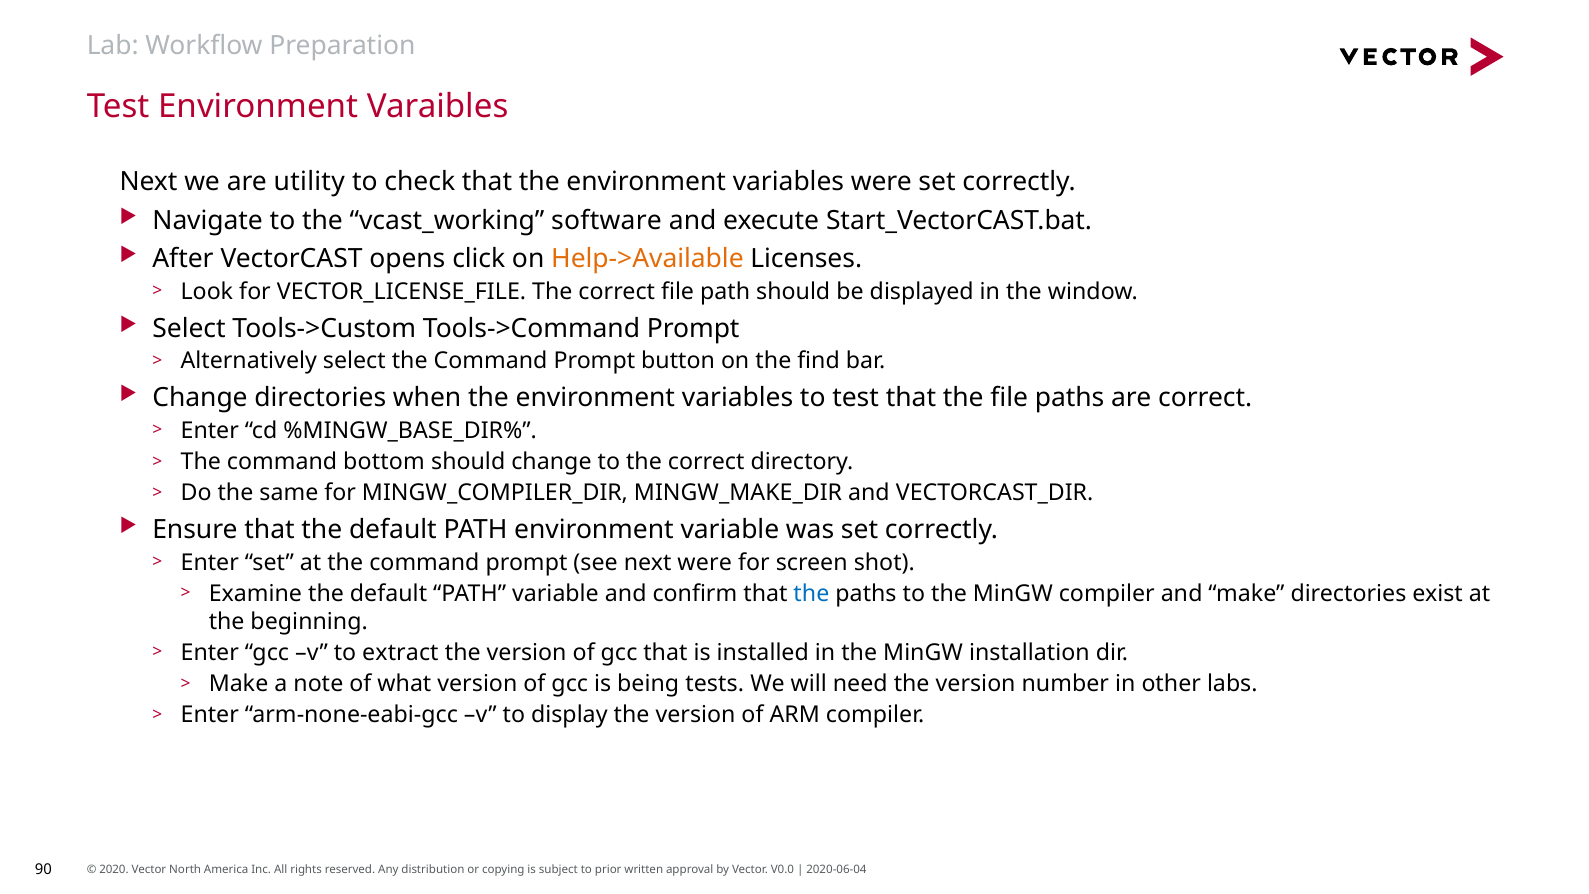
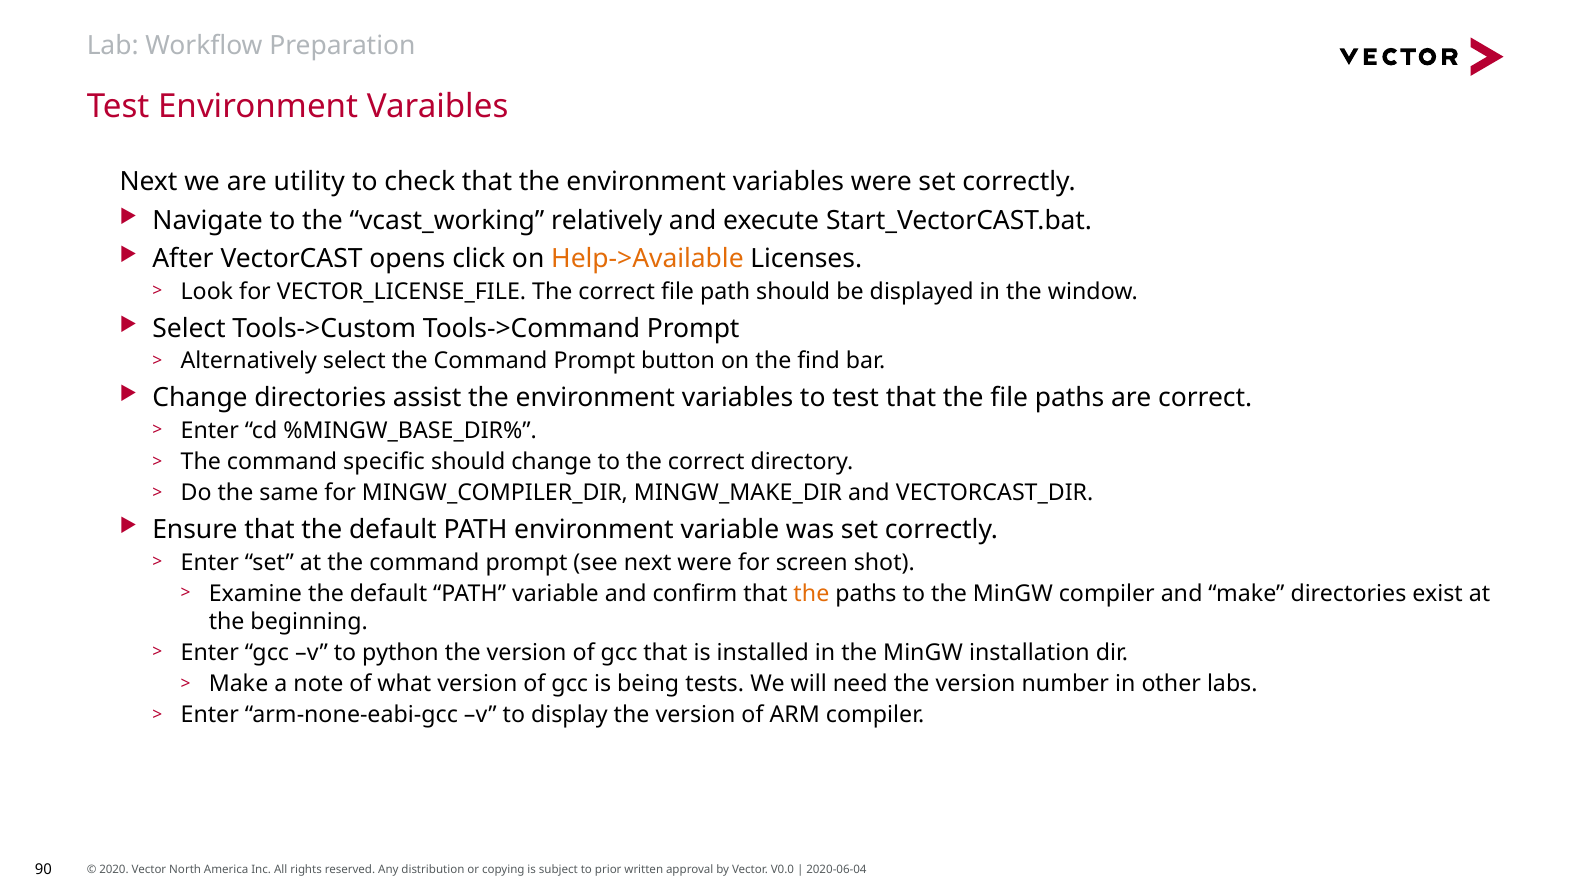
software: software -> relatively
when: when -> assist
bottom: bottom -> specific
the at (811, 594) colour: blue -> orange
extract: extract -> python
